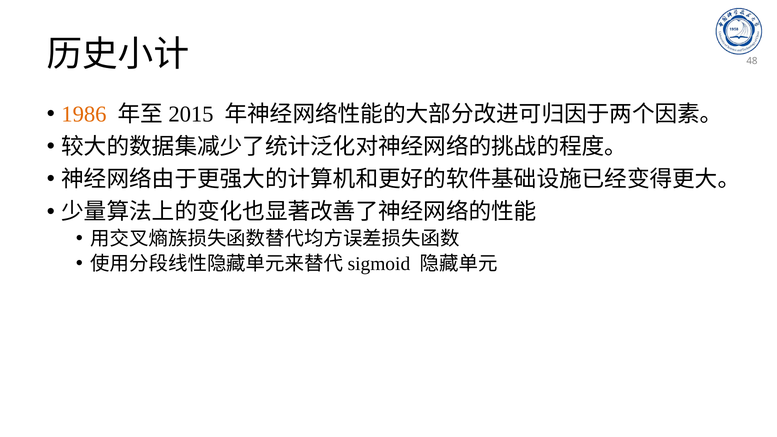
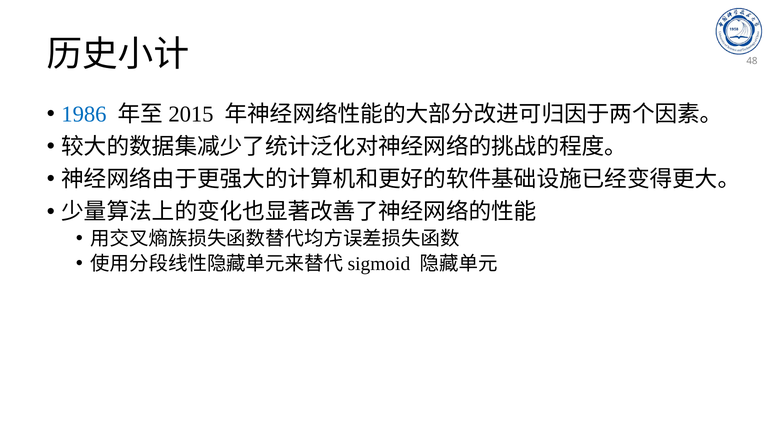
1986 colour: orange -> blue
